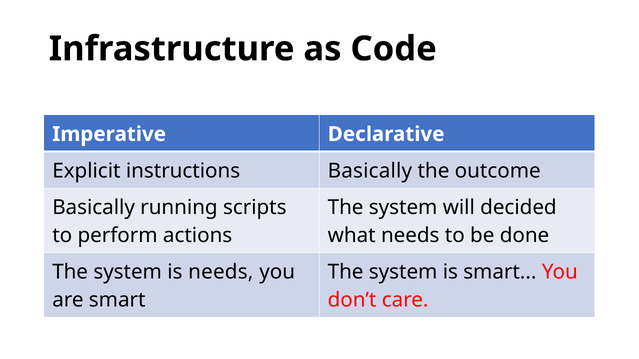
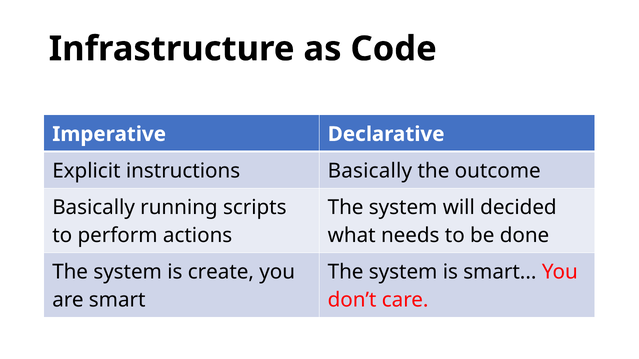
is needs: needs -> create
